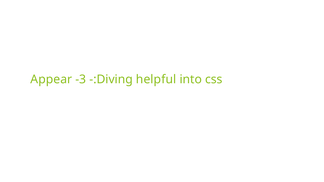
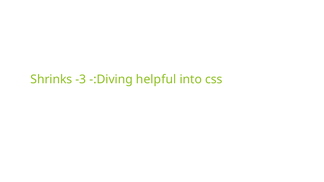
Appear: Appear -> Shrinks
